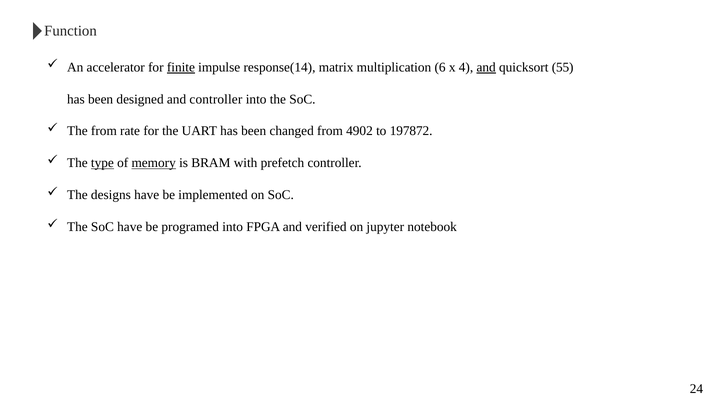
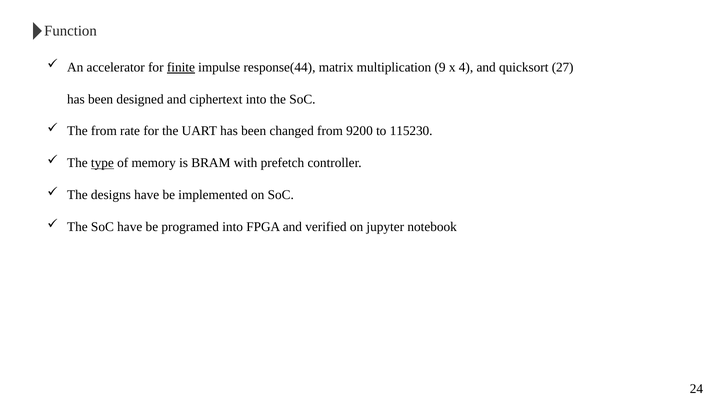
response(14: response(14 -> response(44
6: 6 -> 9
and at (486, 67) underline: present -> none
55: 55 -> 27
and controller: controller -> ciphertext
4902: 4902 -> 9200
197872: 197872 -> 115230
memory underline: present -> none
